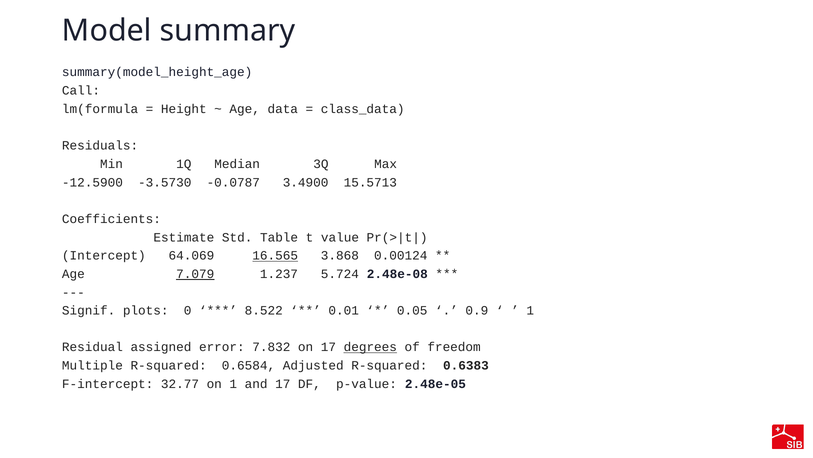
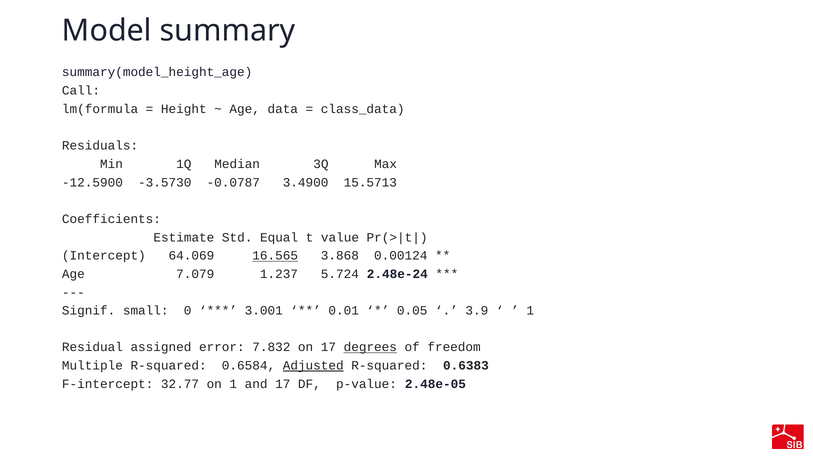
Table: Table -> Equal
7.079 underline: present -> none
2.48e-08: 2.48e-08 -> 2.48e-24
plots: plots -> small
8.522: 8.522 -> 3.001
0.9: 0.9 -> 3.9
Adjusted underline: none -> present
